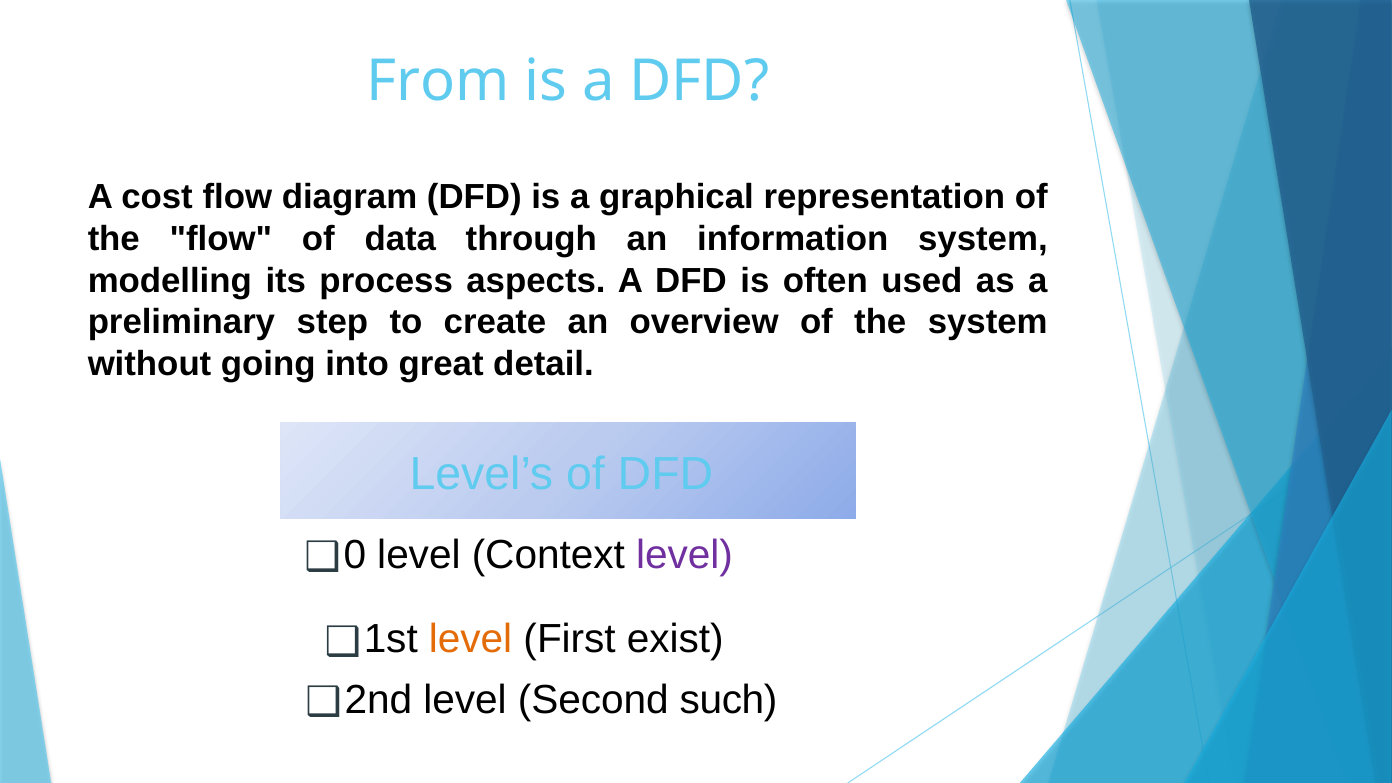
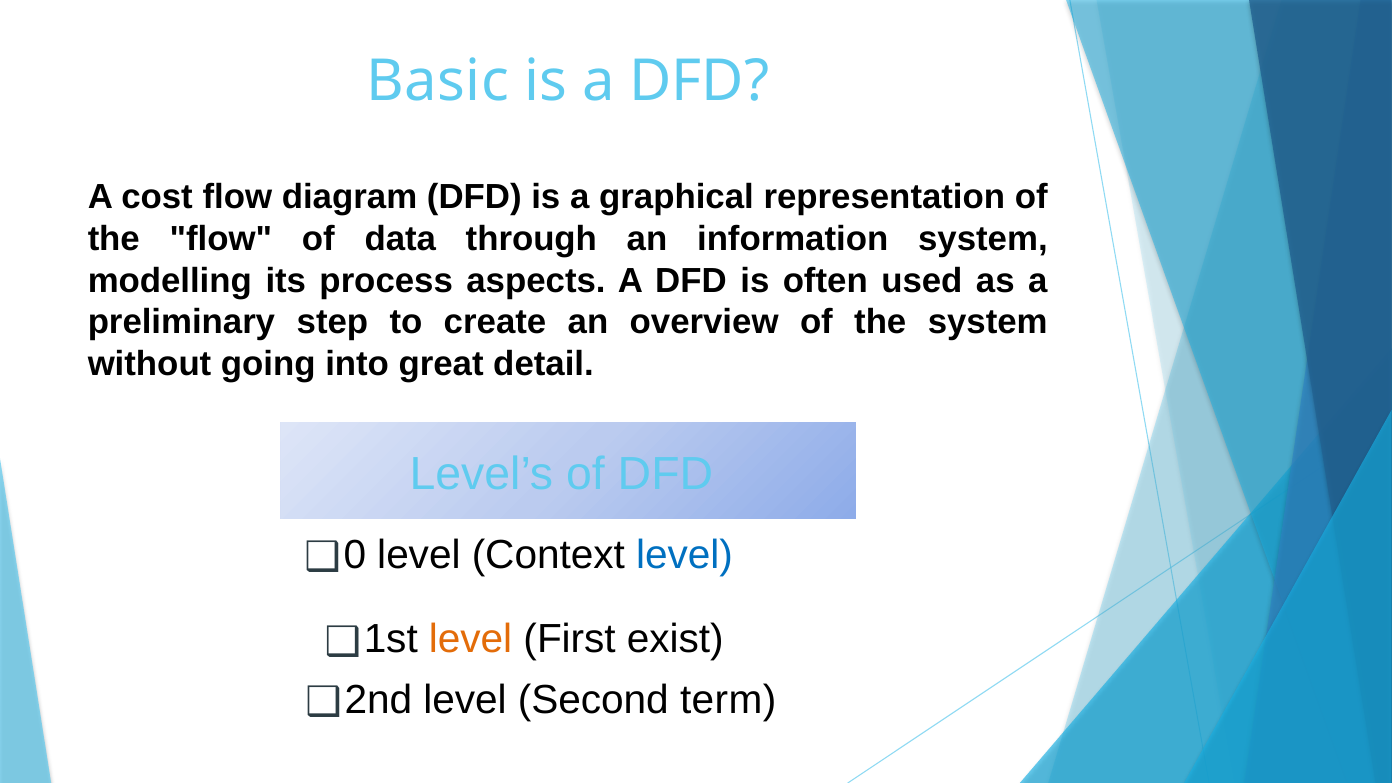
From: From -> Basic
level at (684, 555) colour: purple -> blue
such: such -> term
